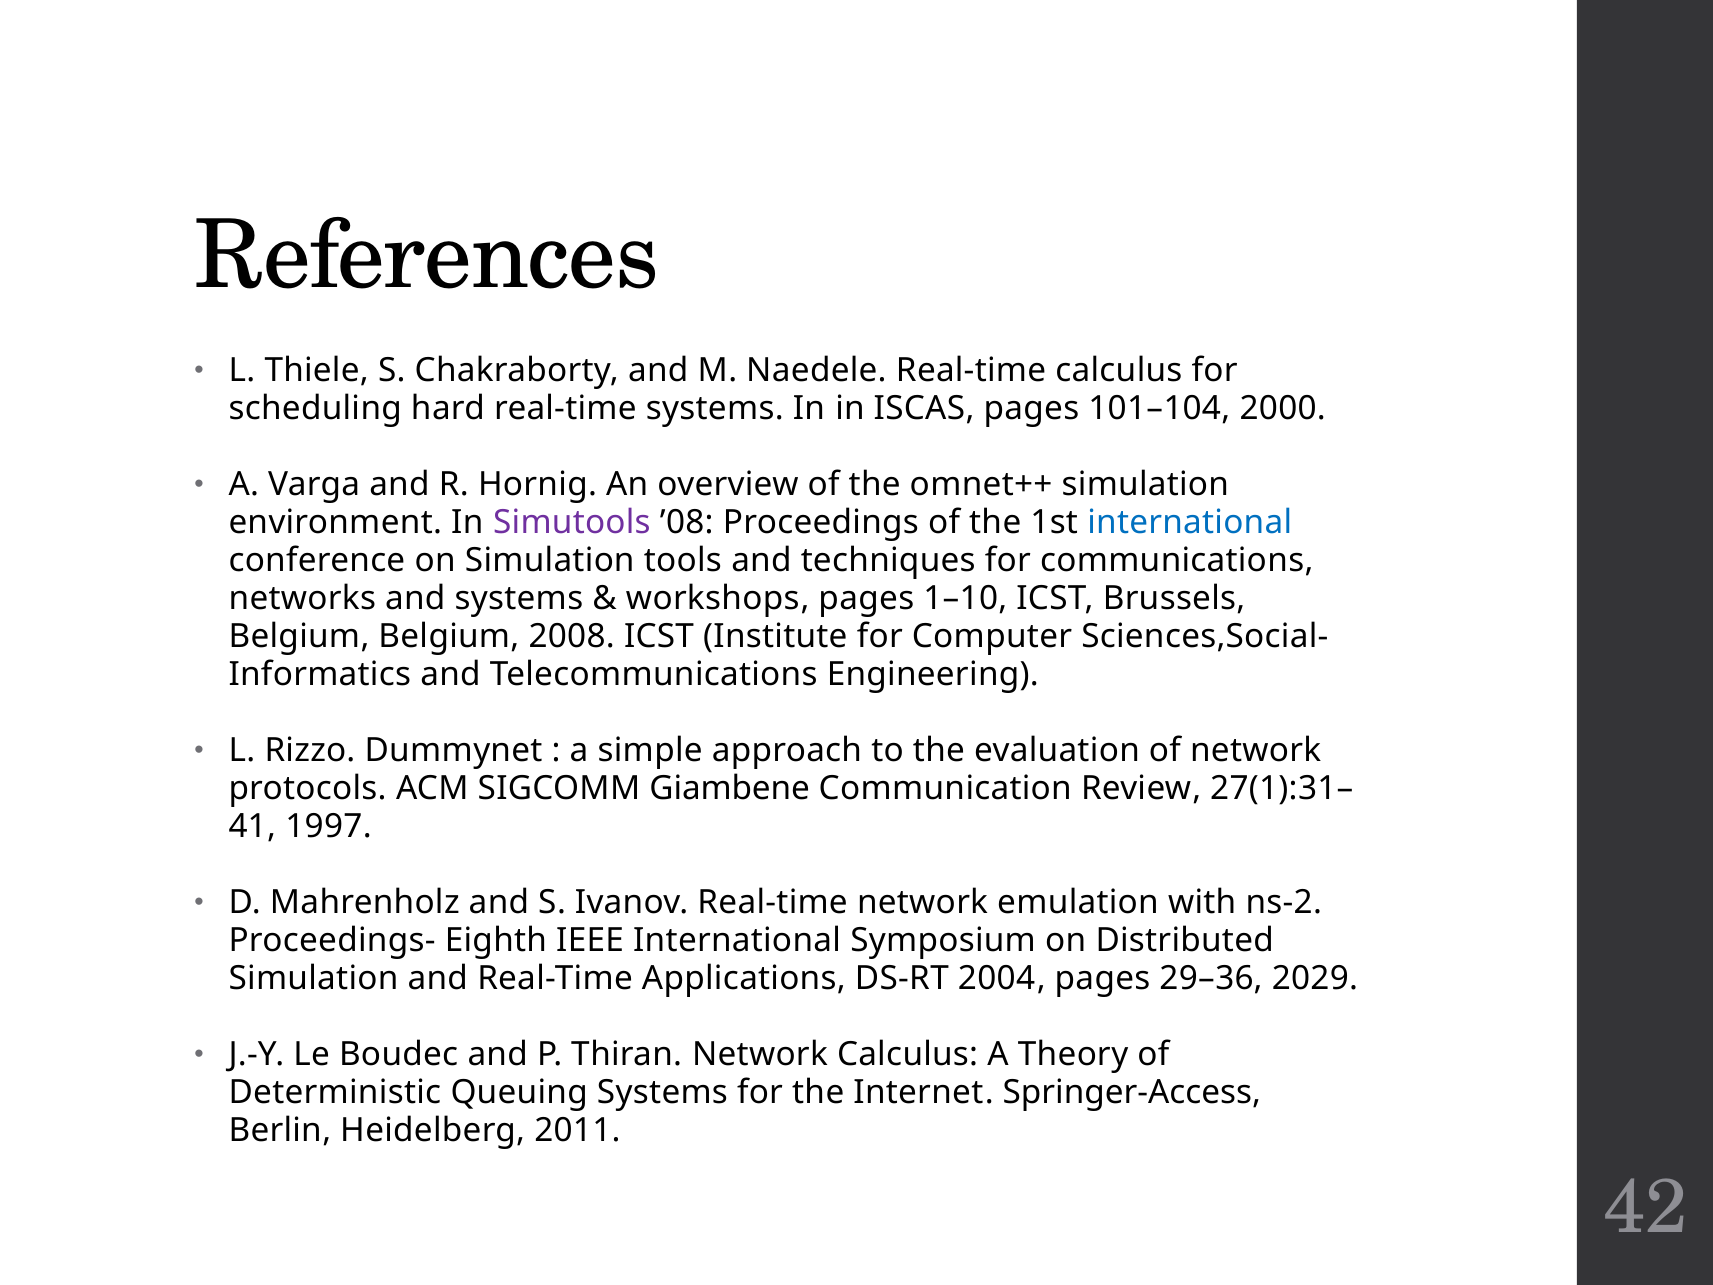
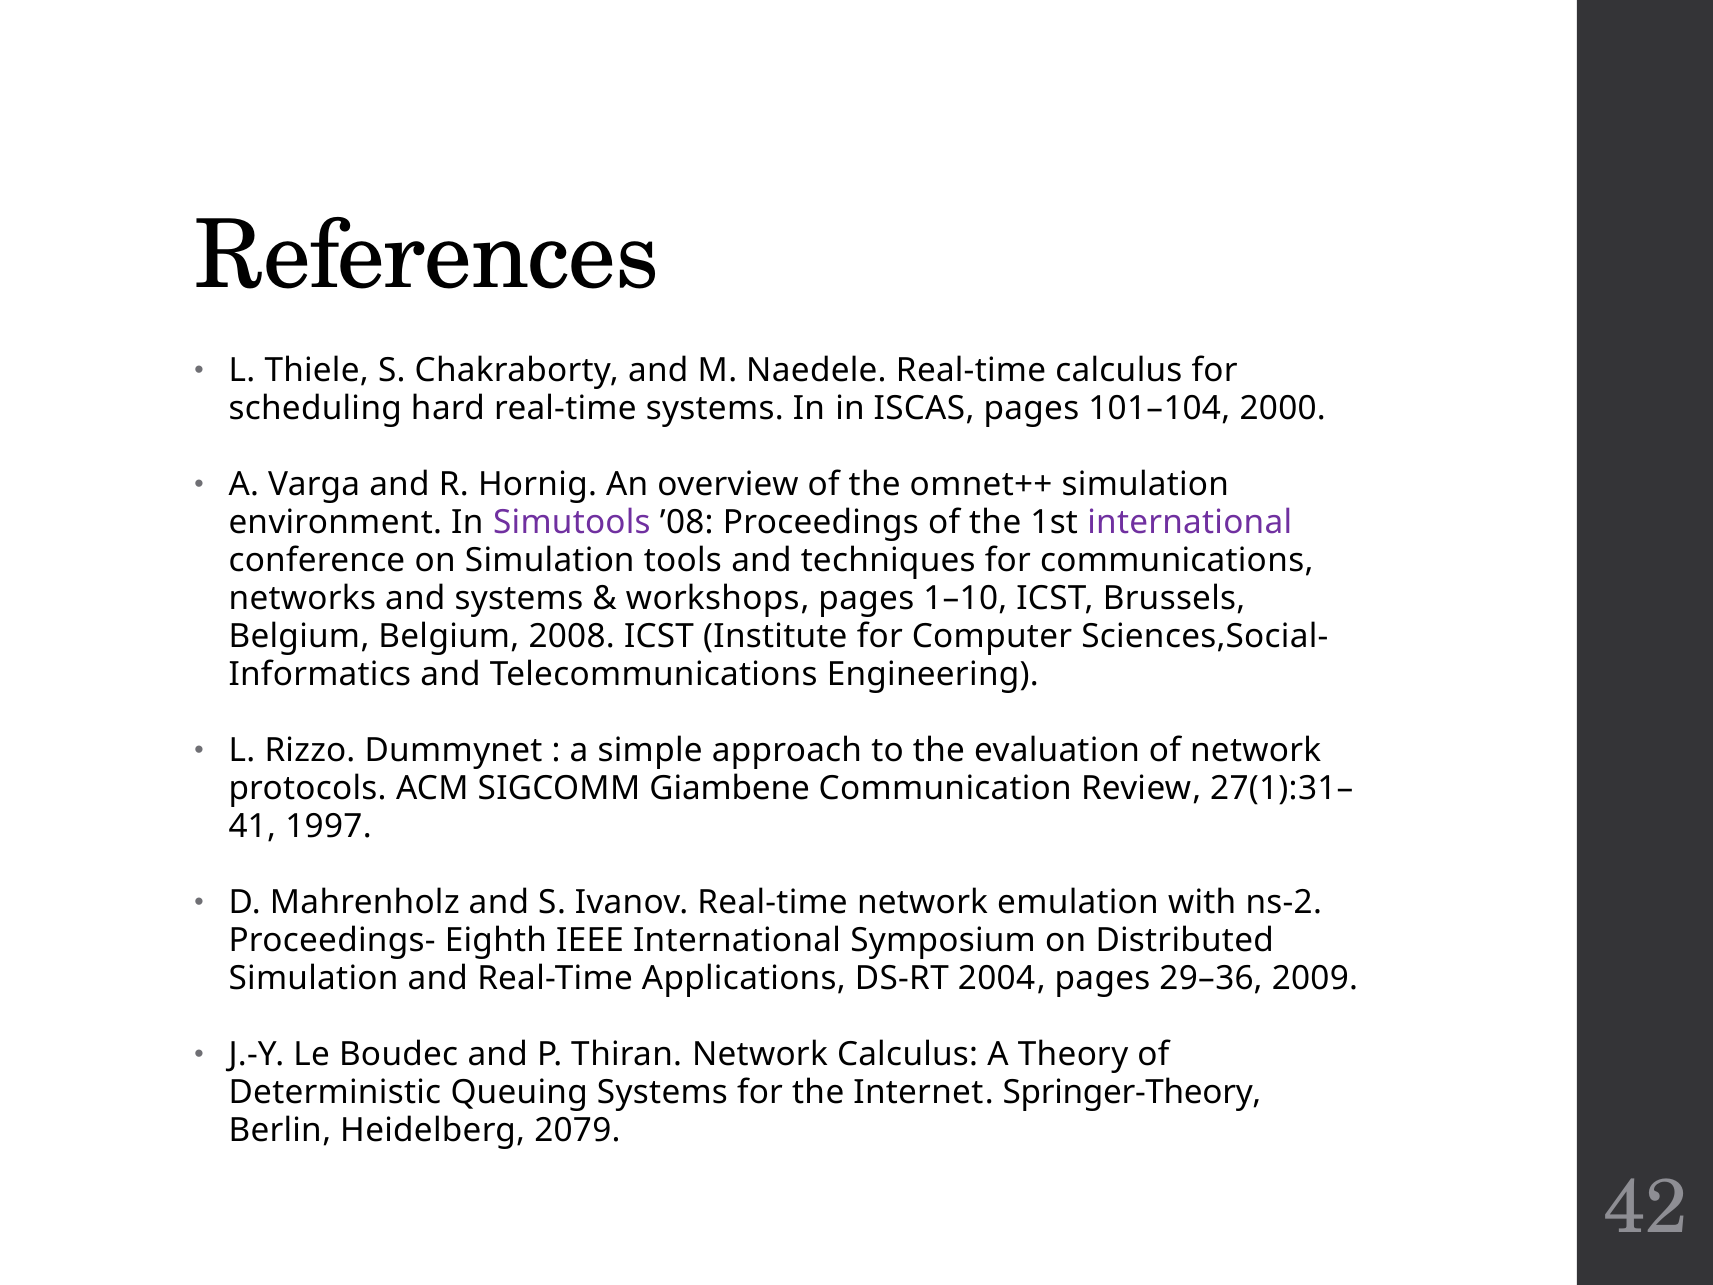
international at (1190, 523) colour: blue -> purple
2029: 2029 -> 2009
Springer-Access: Springer-Access -> Springer-Theory
2011: 2011 -> 2079
